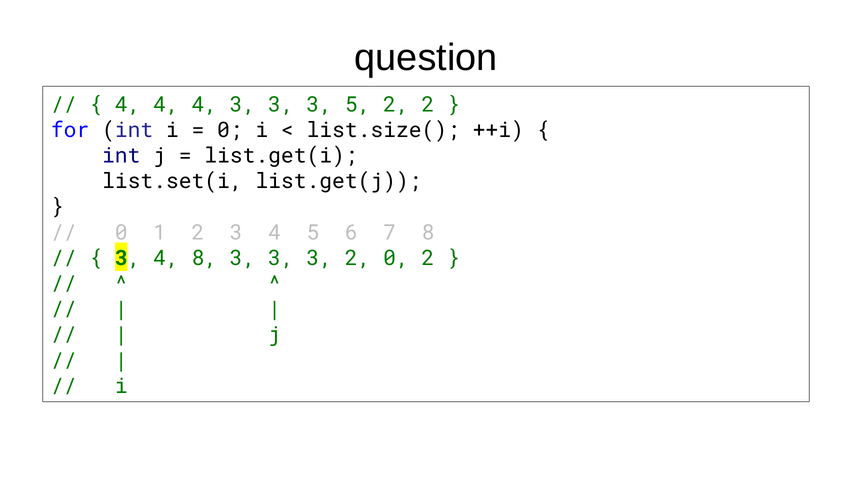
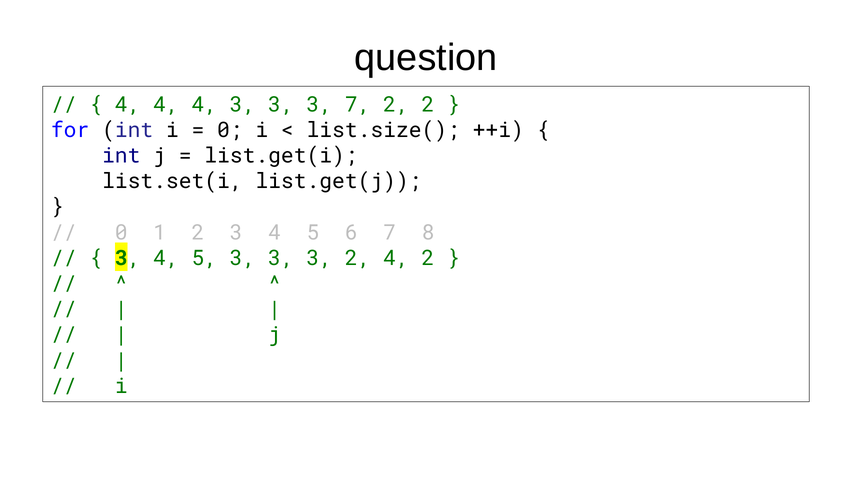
3 5: 5 -> 7
8 at (204, 258): 8 -> 5
2 0: 0 -> 4
